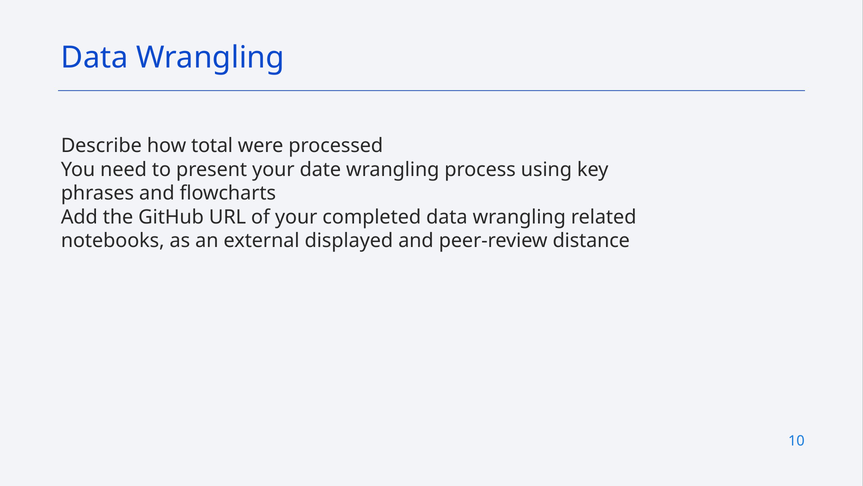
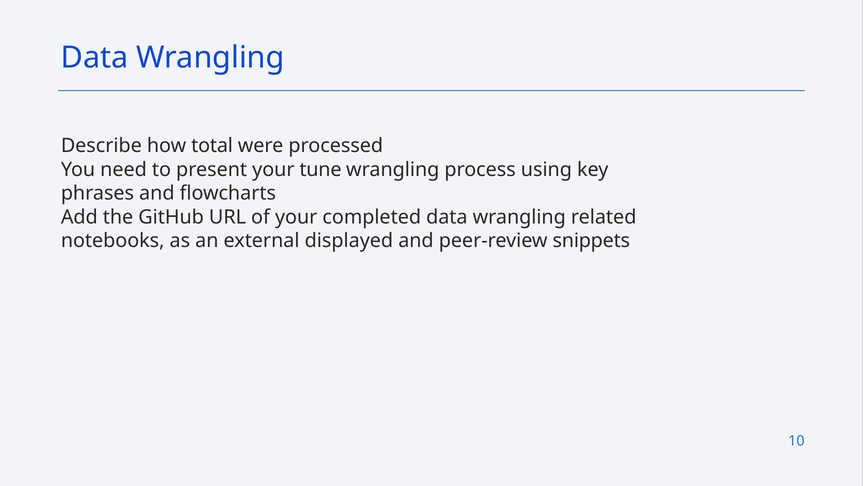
date: date -> tune
distance: distance -> snippets
